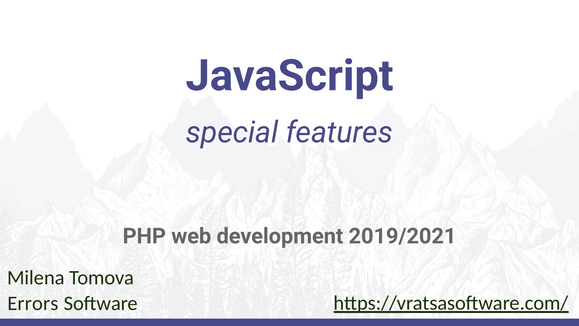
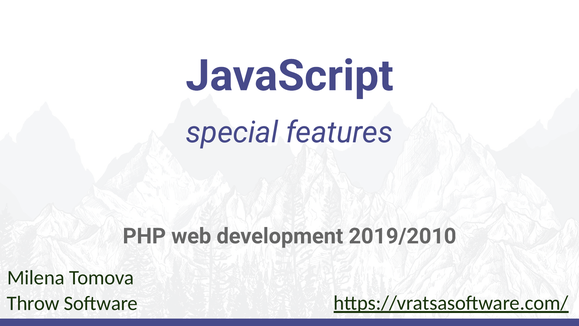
2019/2021: 2019/2021 -> 2019/2010
Errors: Errors -> Throw
